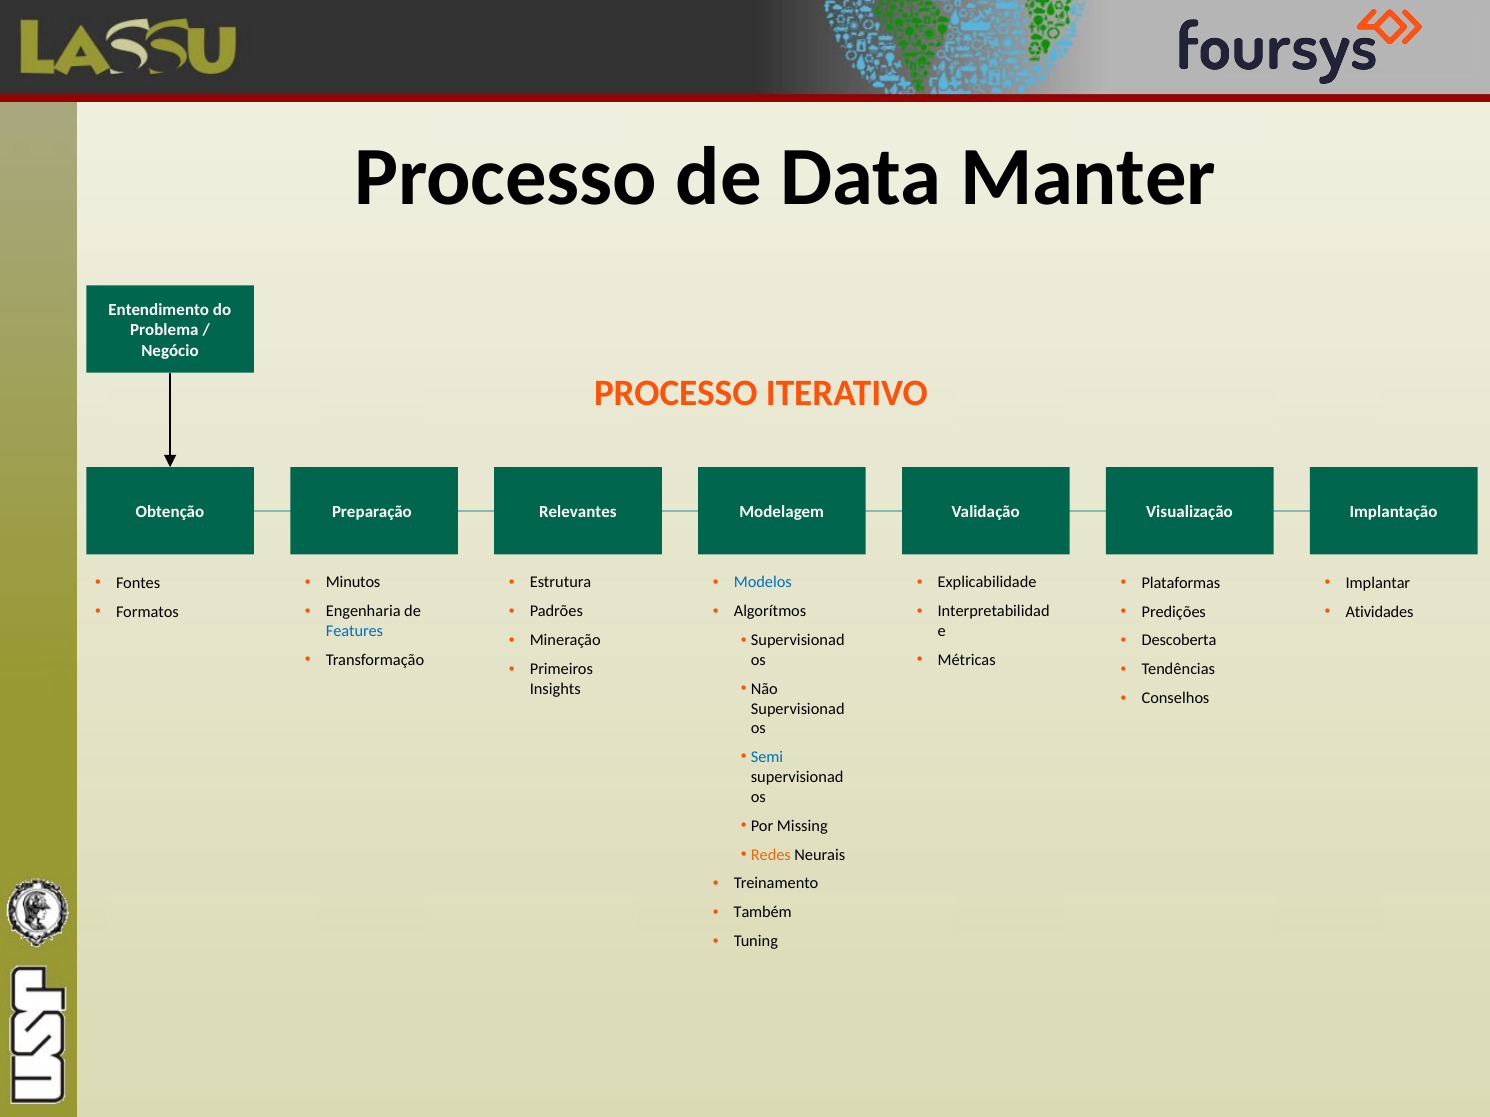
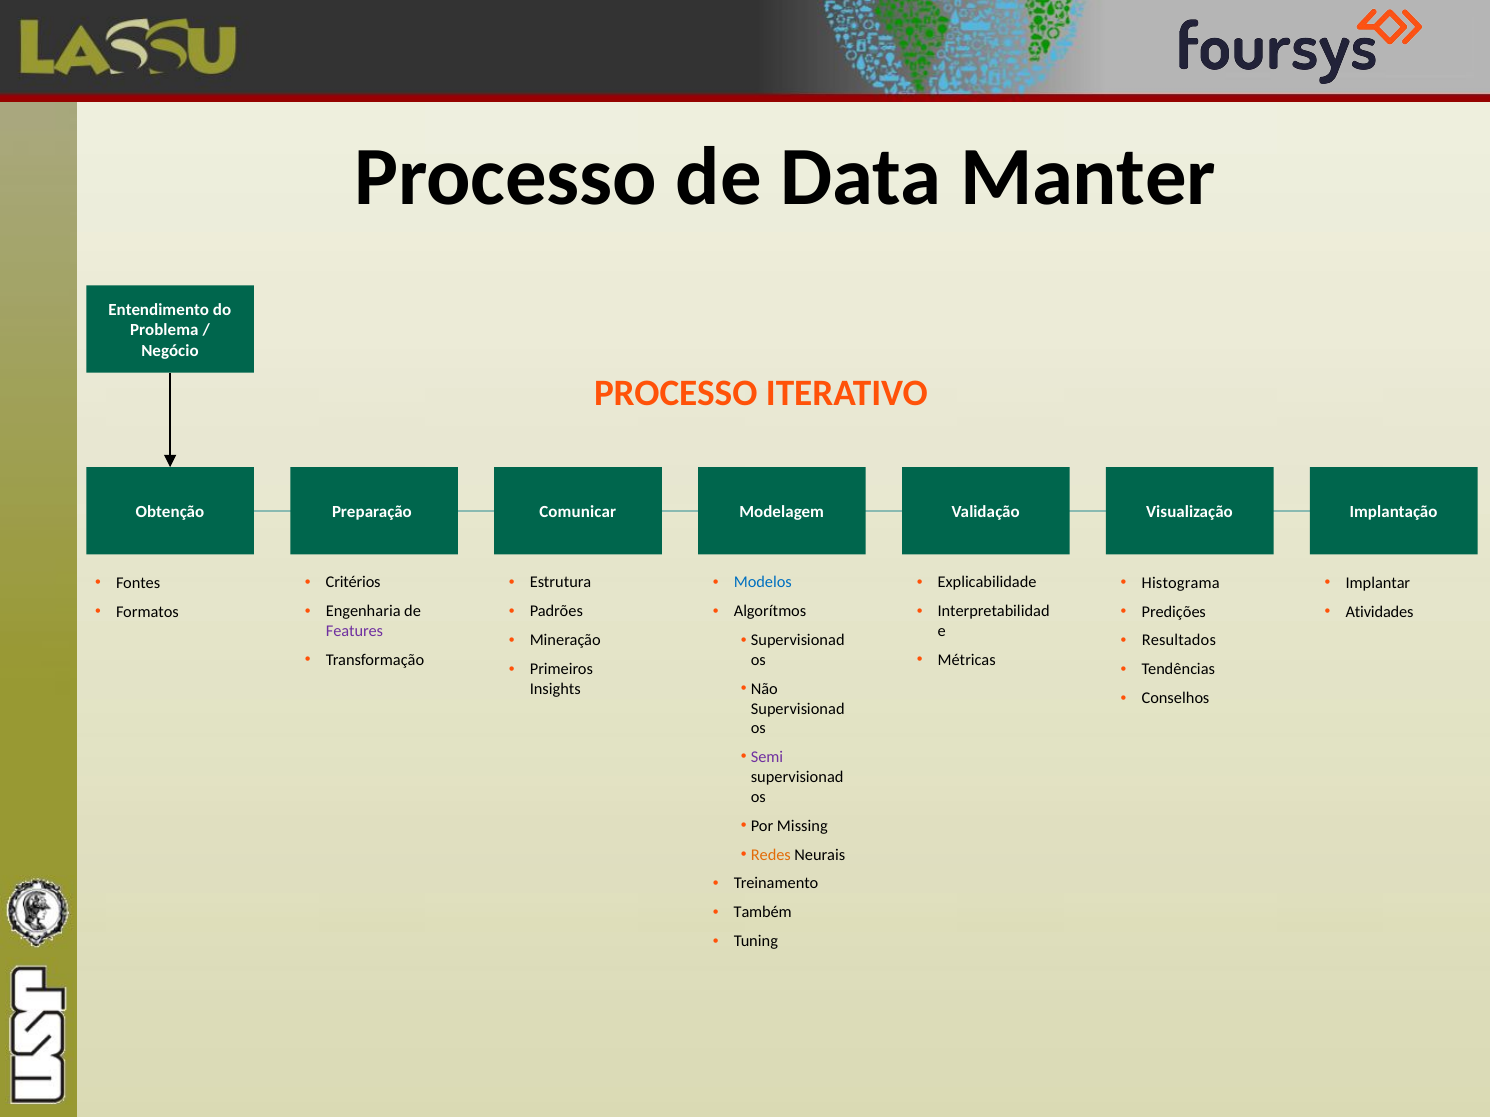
Relevantes: Relevantes -> Comunicar
Minutos: Minutos -> Critérios
Plataformas: Plataformas -> Histograma
Features colour: blue -> purple
Descoberta: Descoberta -> Resultados
Semi colour: blue -> purple
